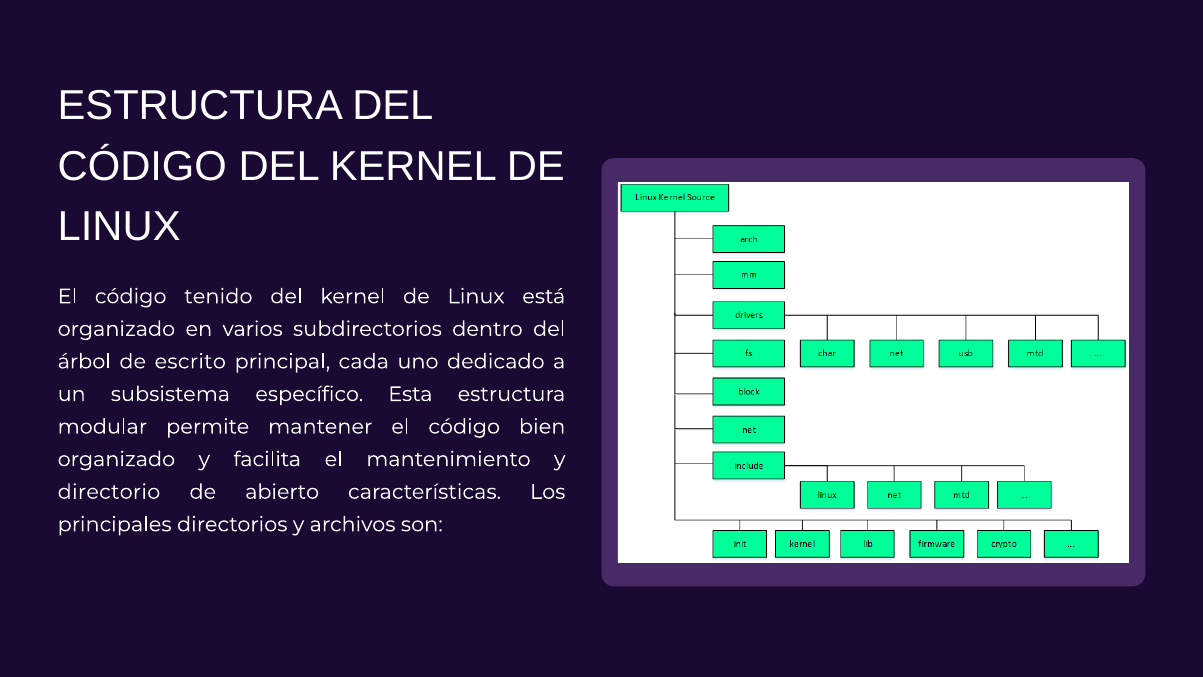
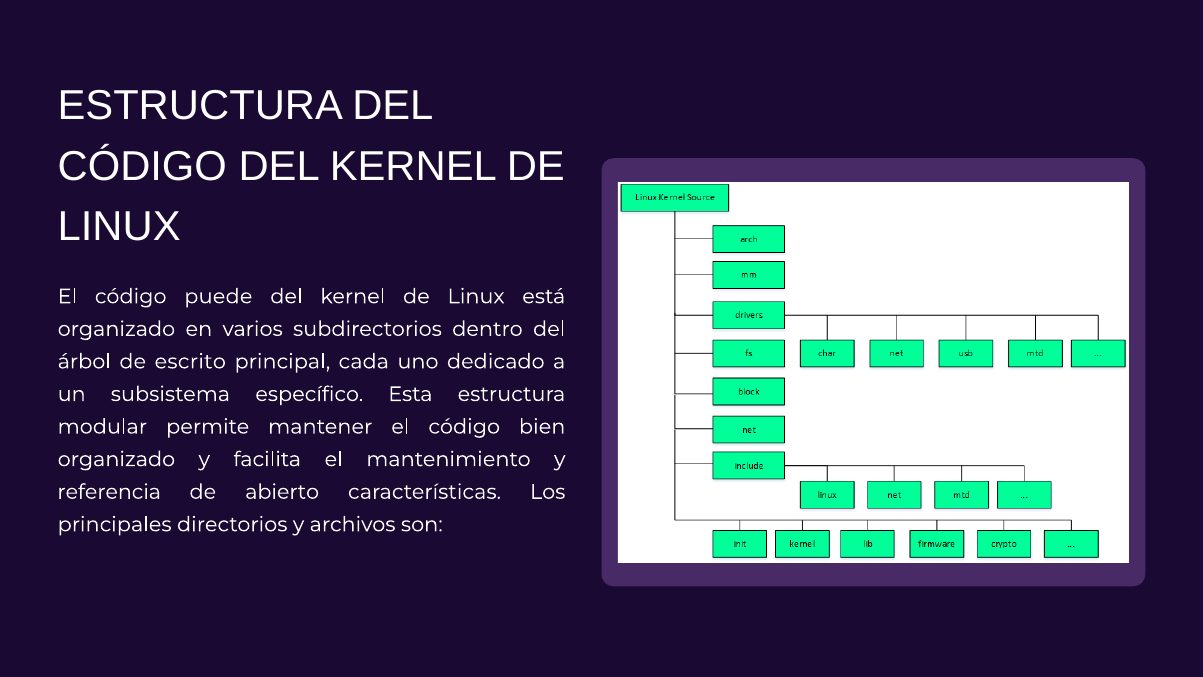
tenido: tenido -> puede
directorio: directorio -> referencia
